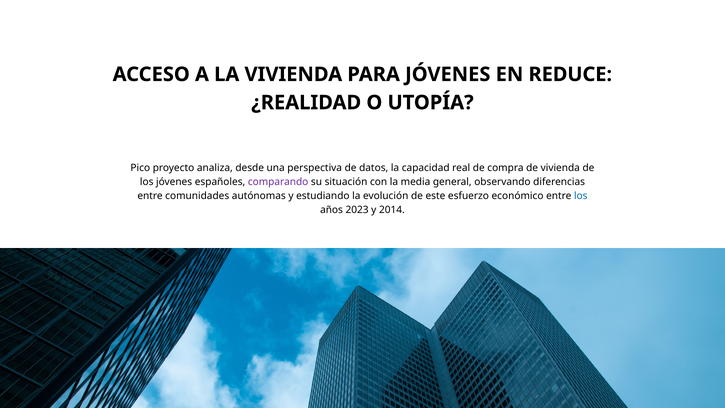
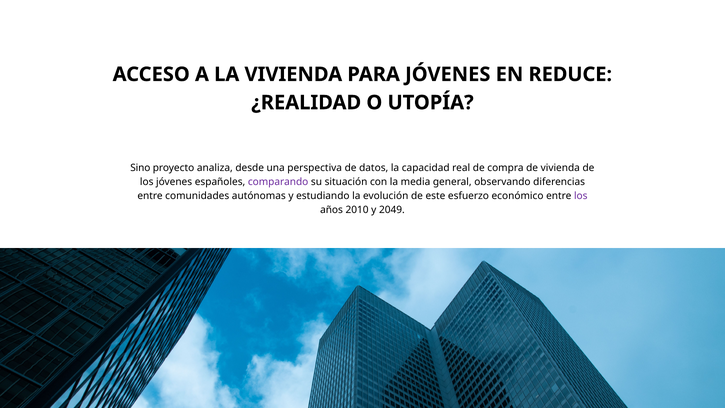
Pico: Pico -> Sino
los at (581, 196) colour: blue -> purple
2023: 2023 -> 2010
2014: 2014 -> 2049
